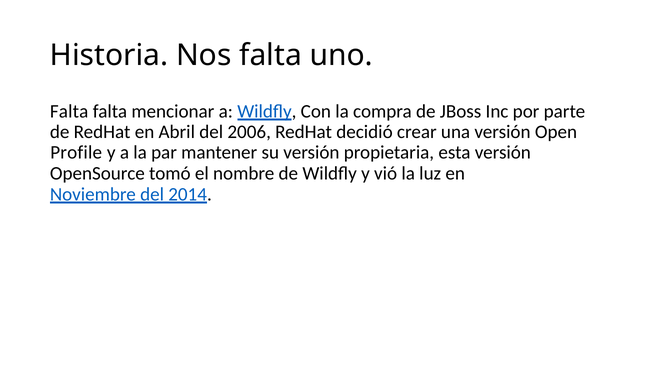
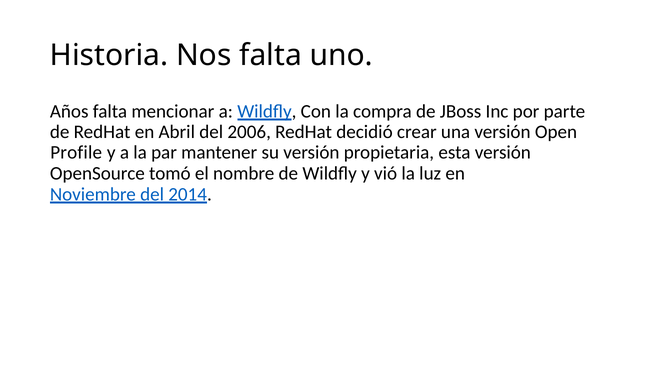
Falta at (69, 111): Falta -> Años
